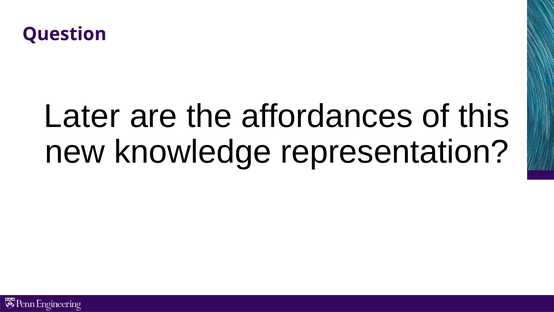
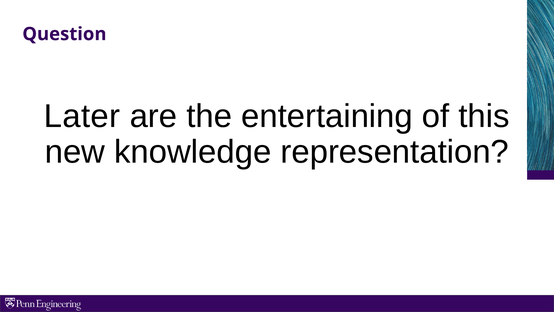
affordances: affordances -> entertaining
